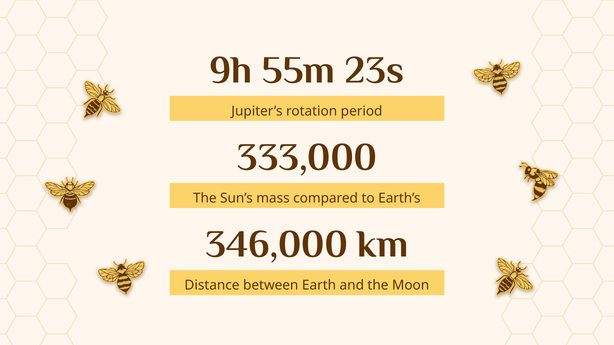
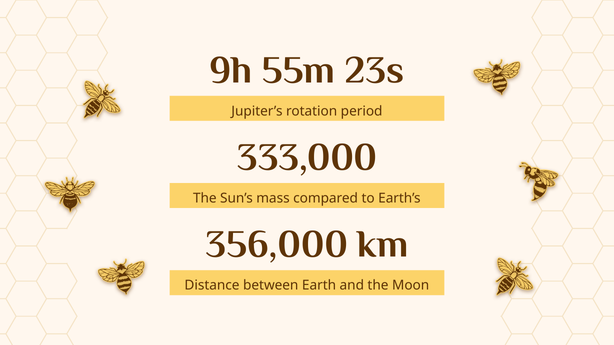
346,000: 346,000 -> 356,000
